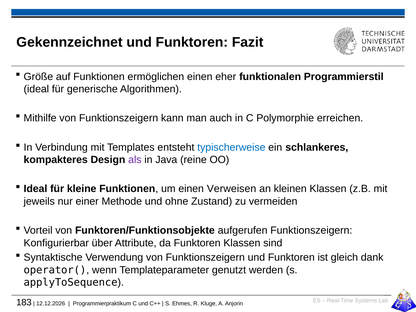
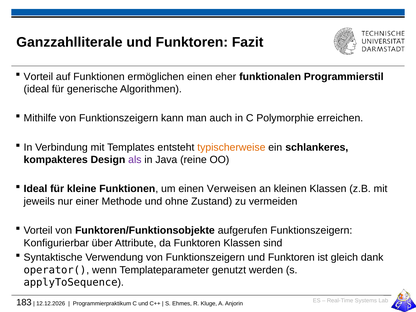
Gekennzeichnet: Gekennzeichnet -> Ganzzahlliterale
Größe at (38, 77): Größe -> Vorteil
typischerweise colour: blue -> orange
